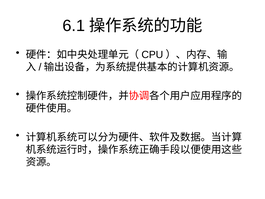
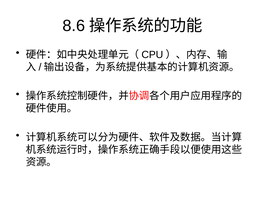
6.1: 6.1 -> 8.6
